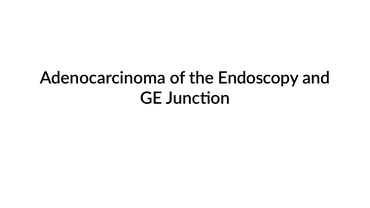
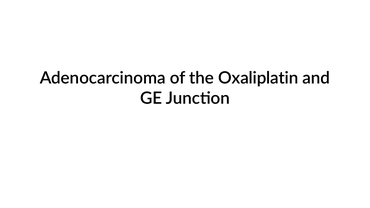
Endoscopy: Endoscopy -> Oxaliplatin
